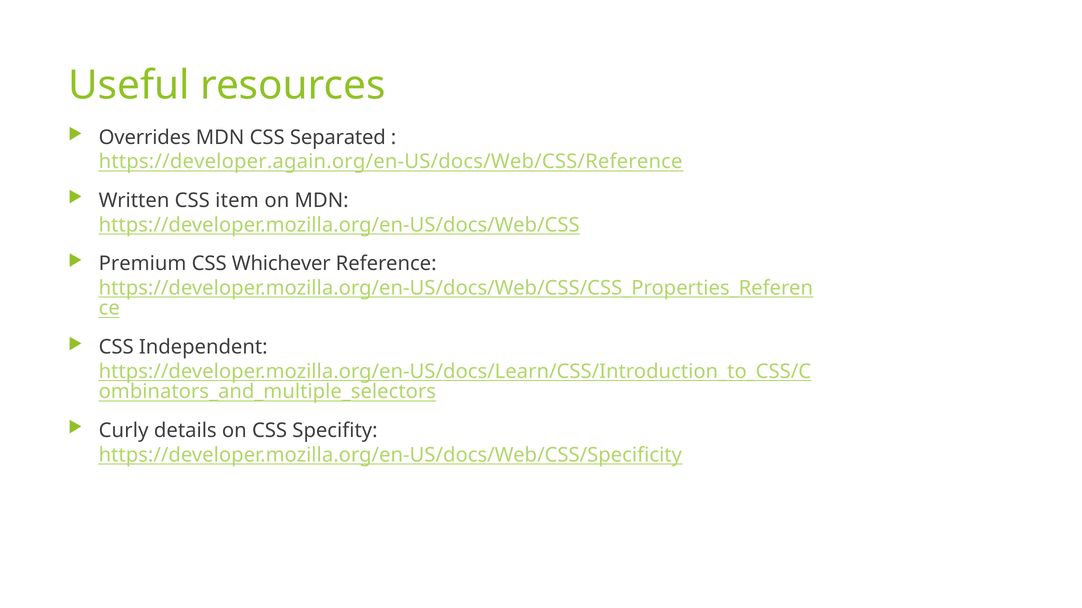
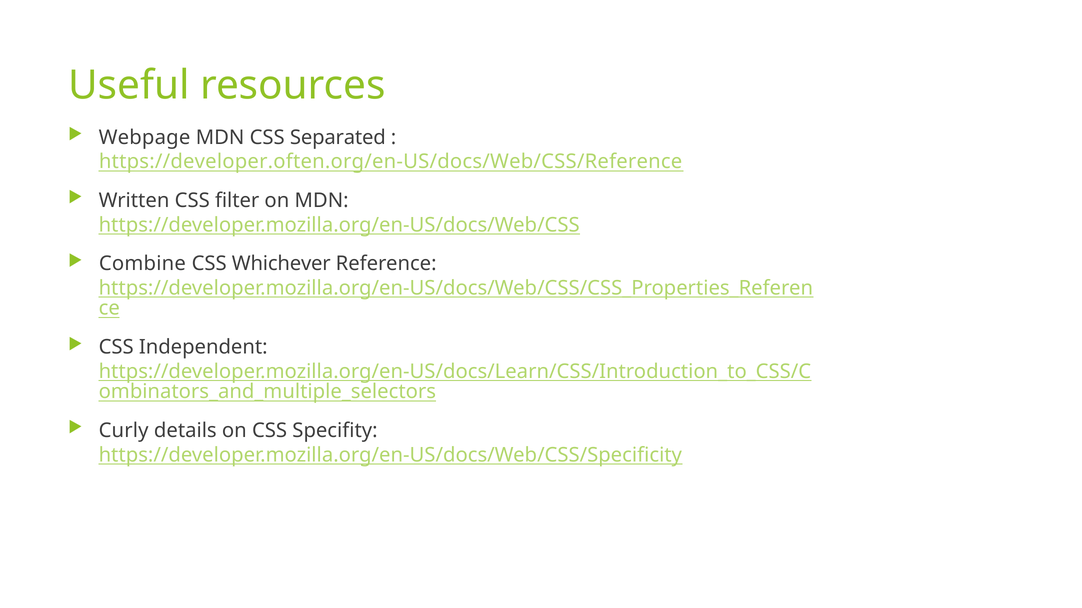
Overrides: Overrides -> Webpage
https://developer.again.org/en-US/docs/Web/CSS/Reference: https://developer.again.org/en-US/docs/Web/CSS/Reference -> https://developer.often.org/en-US/docs/Web/CSS/Reference
item: item -> filter
Premium: Premium -> Combine
